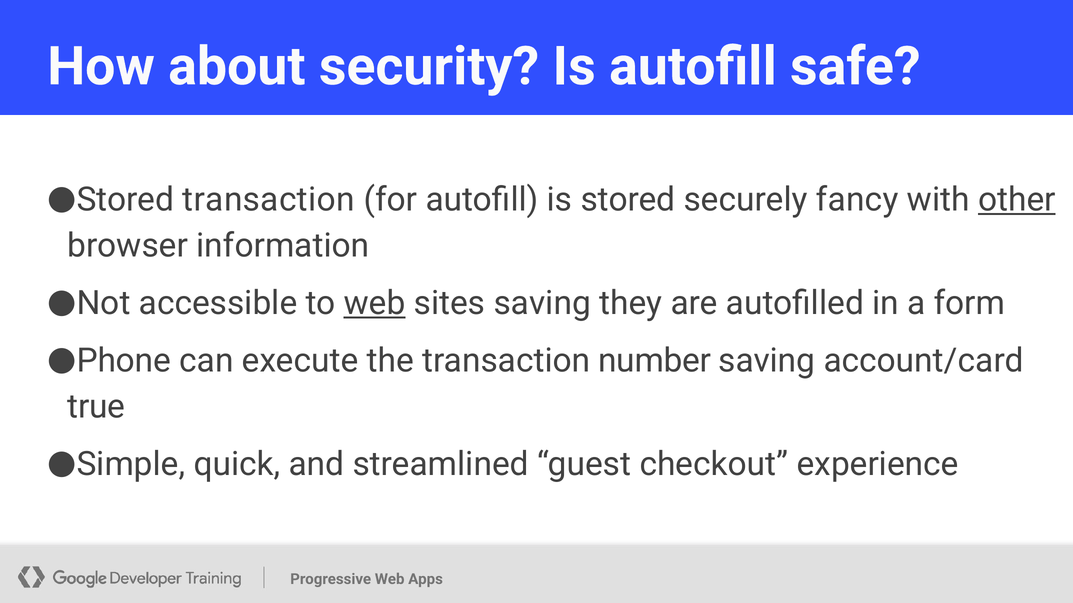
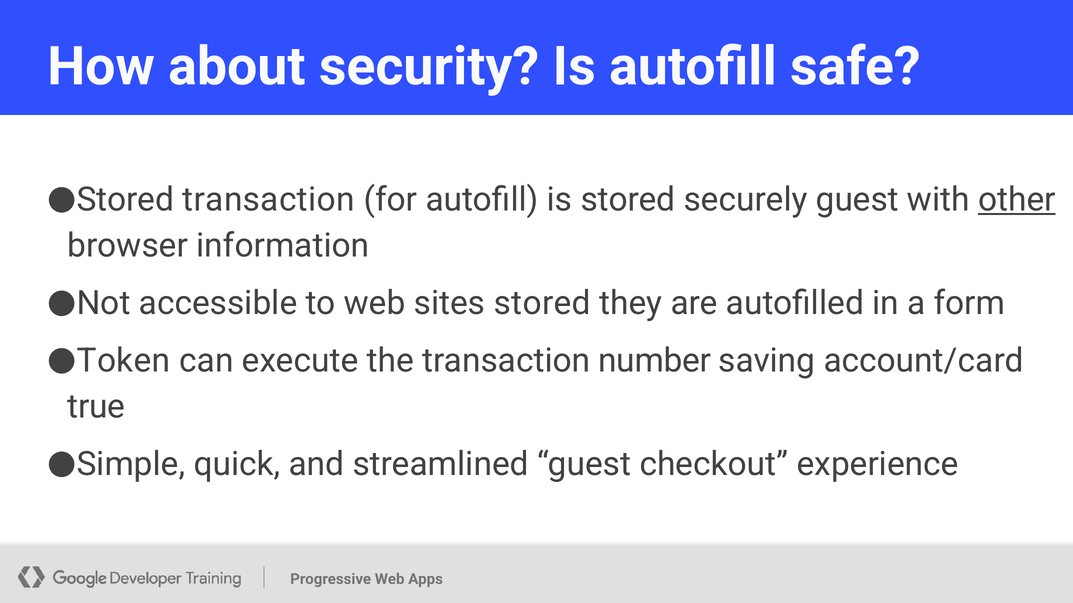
securely fancy: fancy -> guest
web at (375, 303) underline: present -> none
sites saving: saving -> stored
Phone: Phone -> Token
